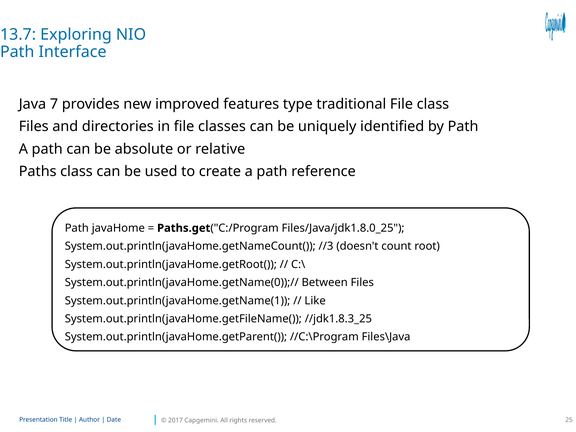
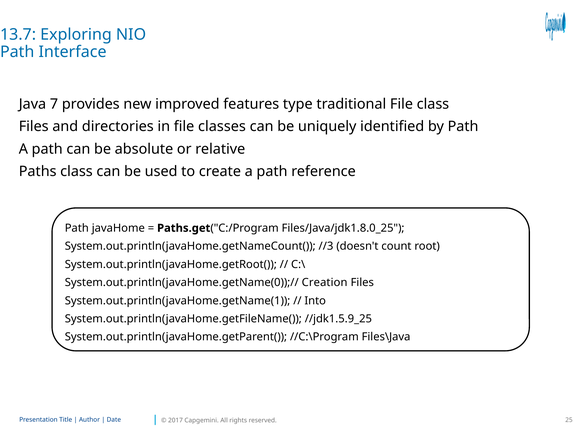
Between: Between -> Creation
Like: Like -> Into
//jdk1.8.3_25: //jdk1.8.3_25 -> //jdk1.5.9_25
